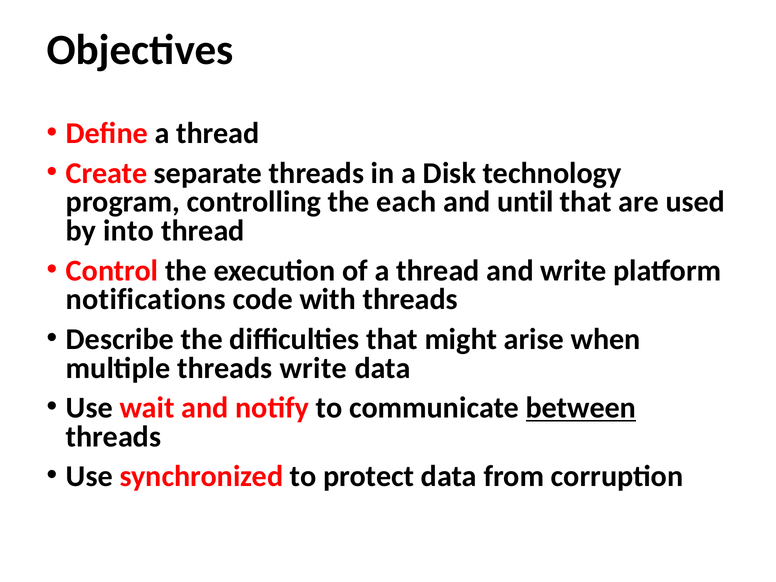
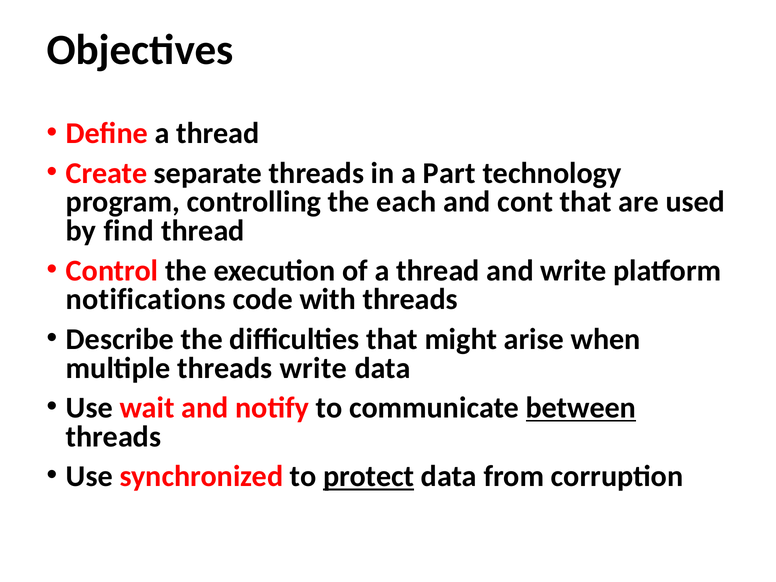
Disk: Disk -> Part
until: until -> cont
into: into -> find
protect underline: none -> present
